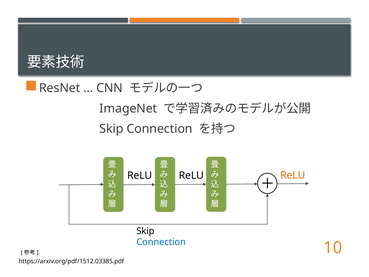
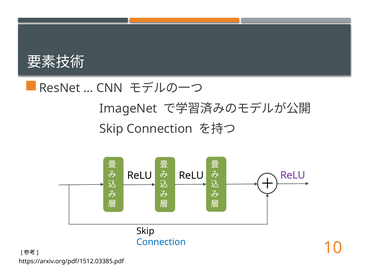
ReLU at (293, 175) colour: orange -> purple
